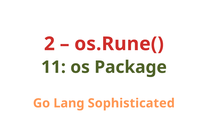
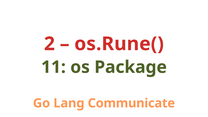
Sophisticated: Sophisticated -> Communicate
